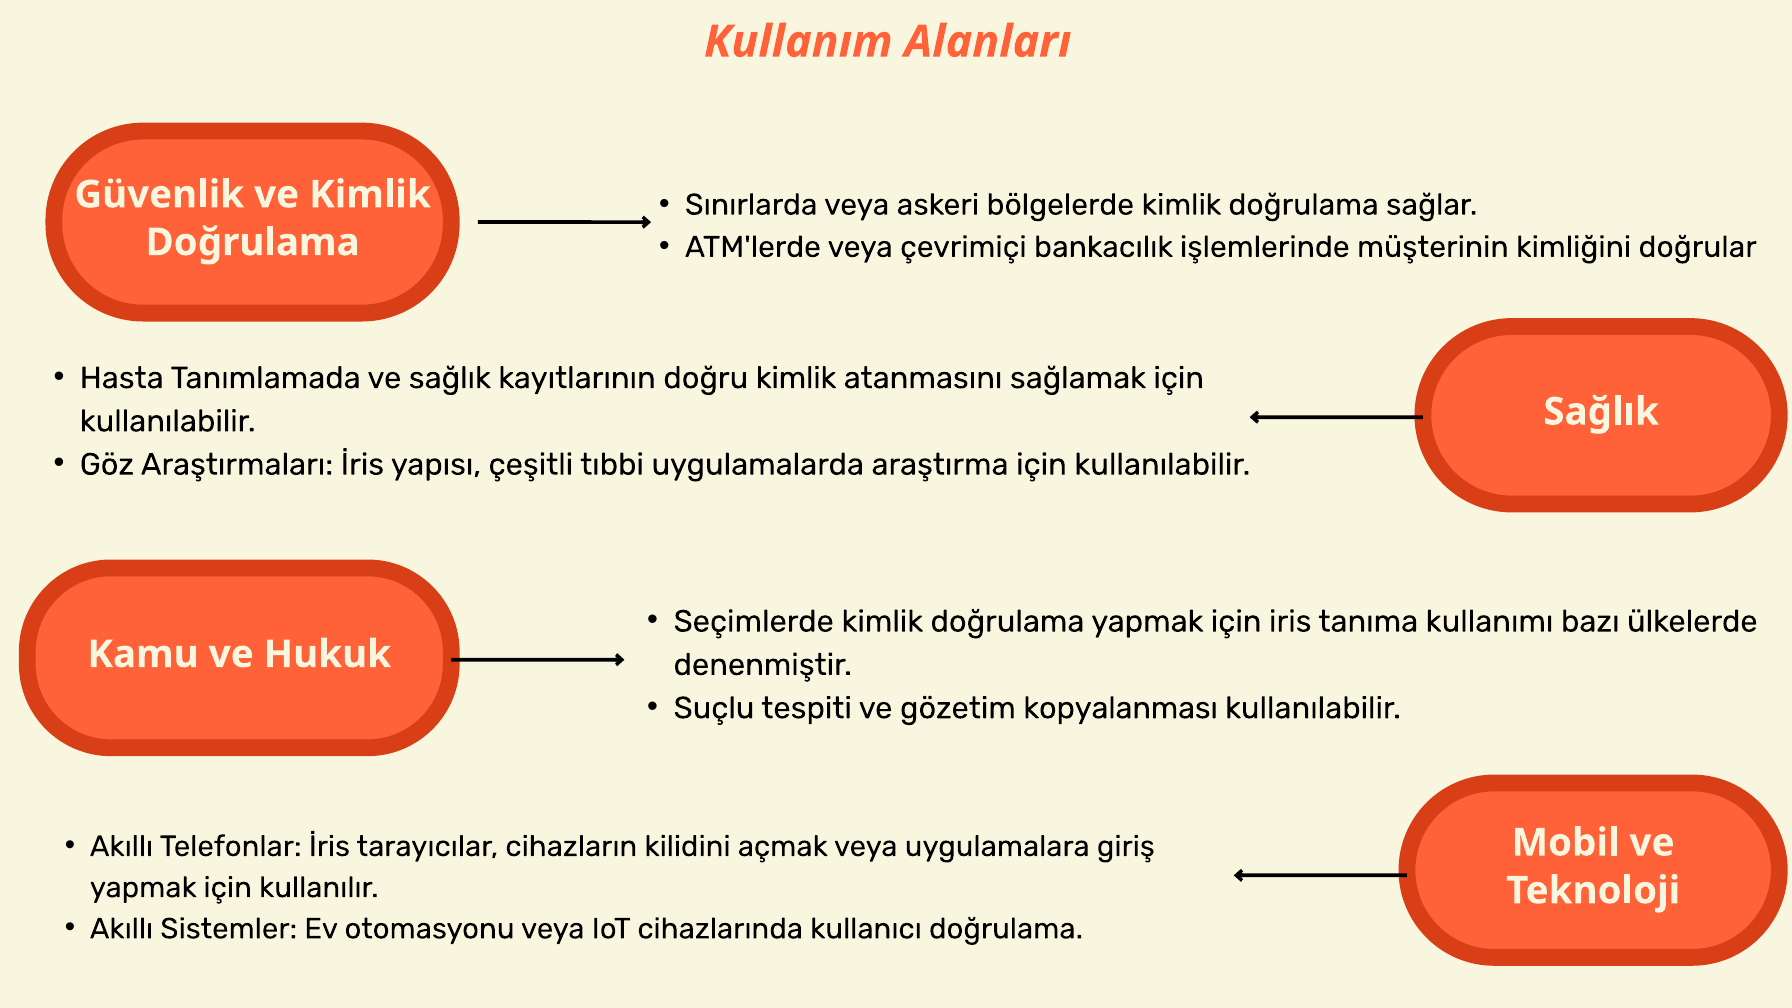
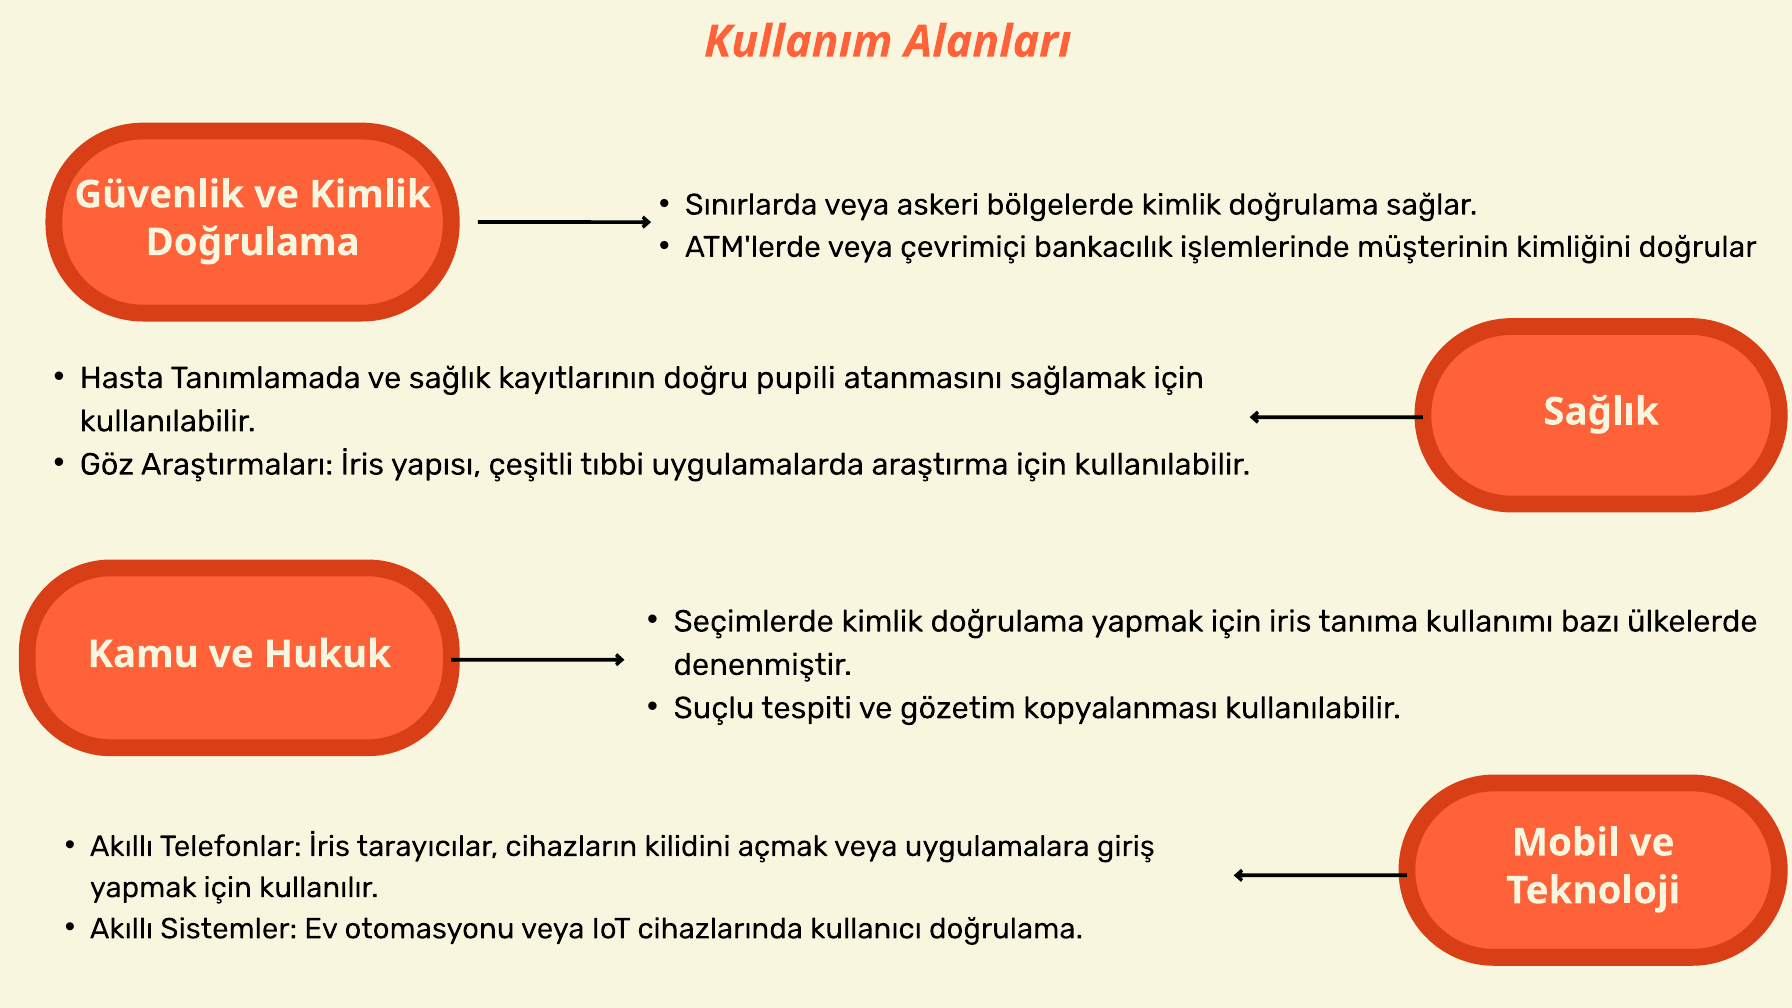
doğru kimlik: kimlik -> pupili
